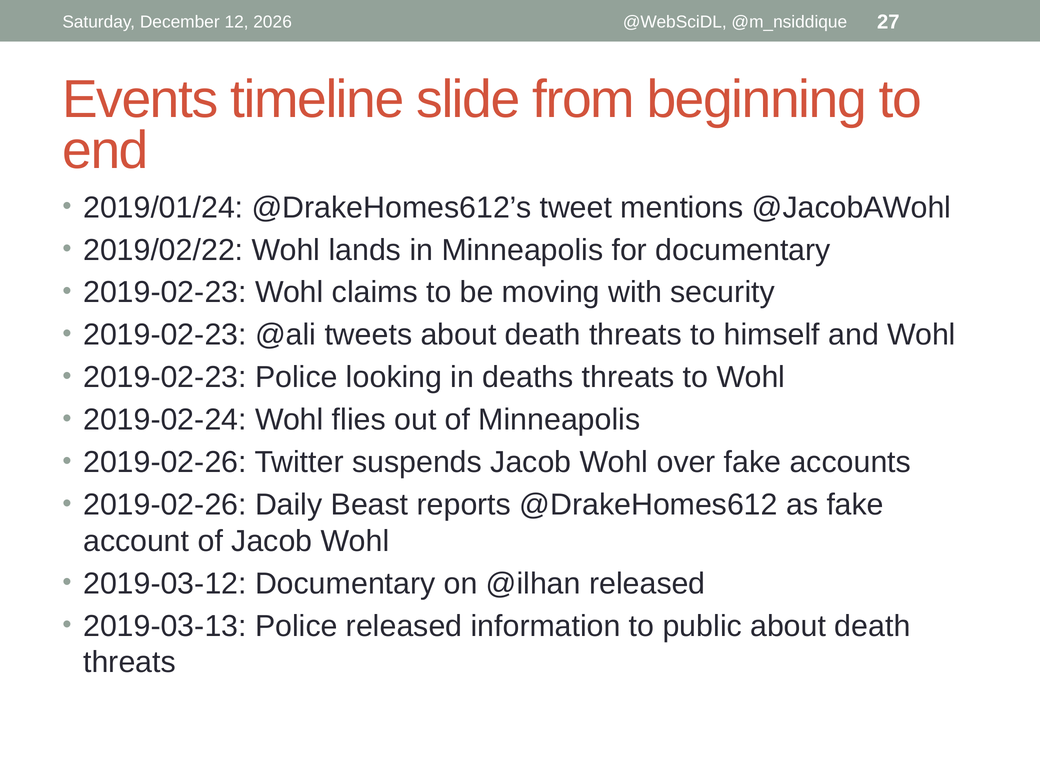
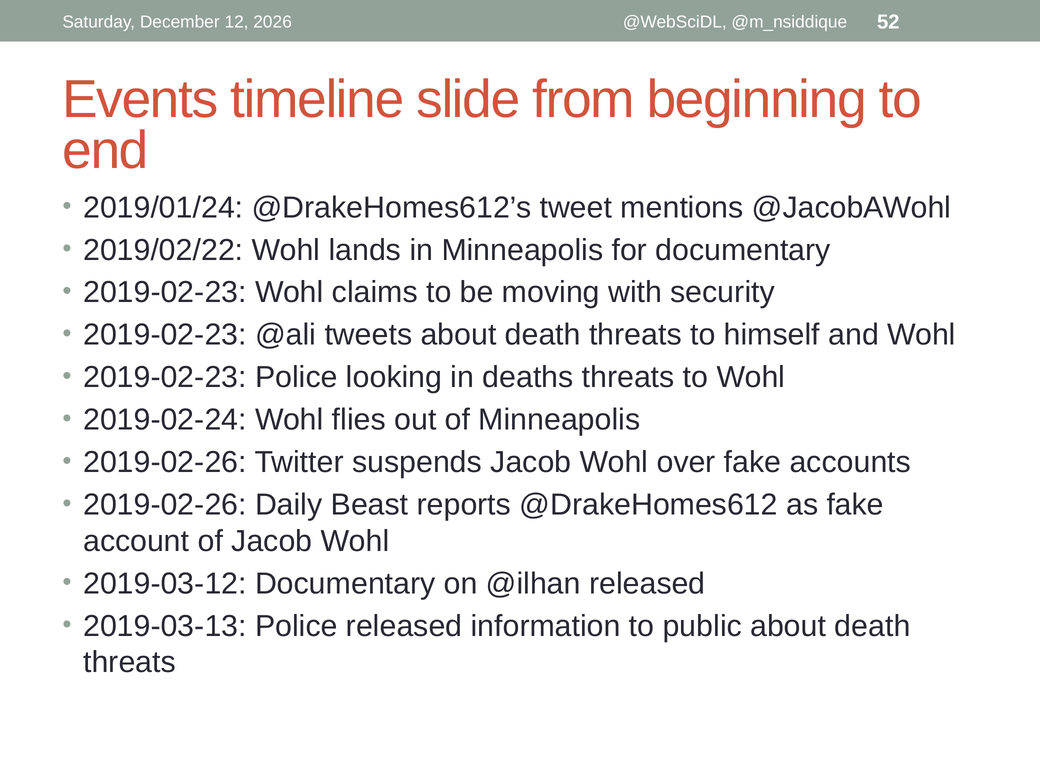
27: 27 -> 52
